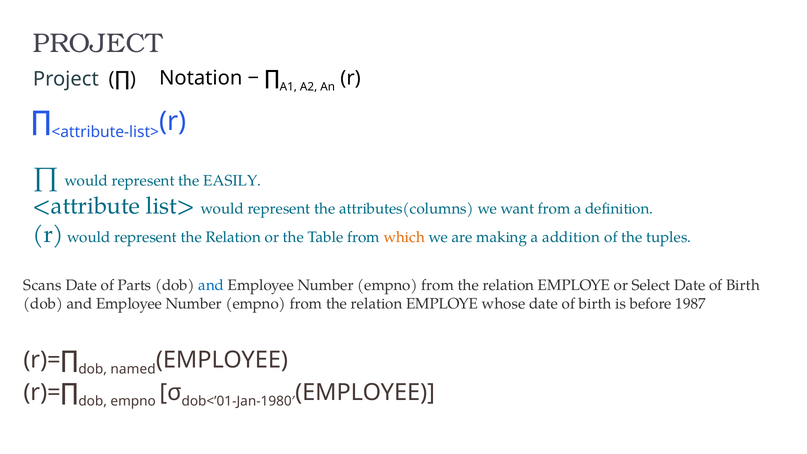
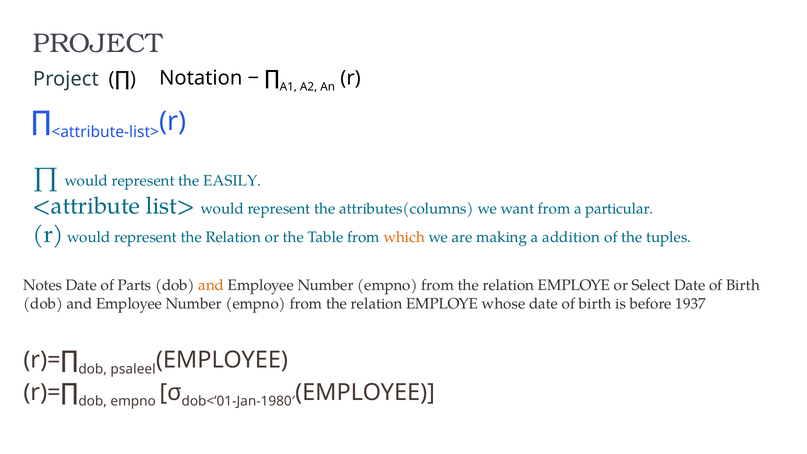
definition: definition -> particular
Scans: Scans -> Notes
and at (211, 285) colour: blue -> orange
1987: 1987 -> 1937
named: named -> psaleel
